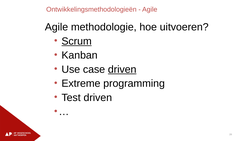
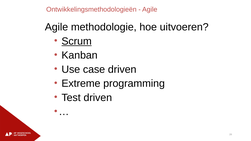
driven at (122, 69) underline: present -> none
